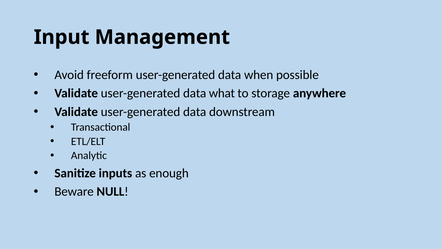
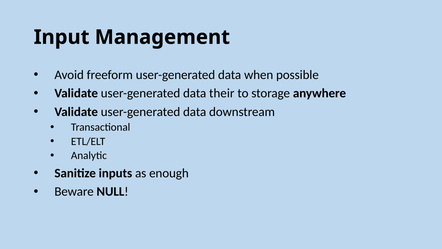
what: what -> their
